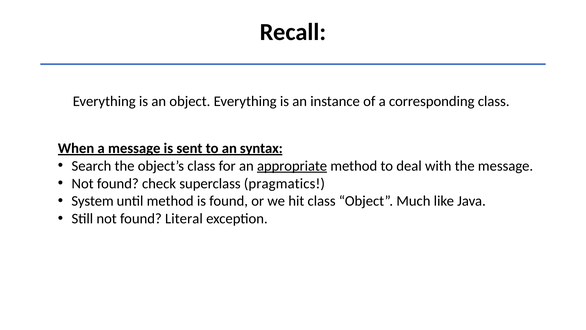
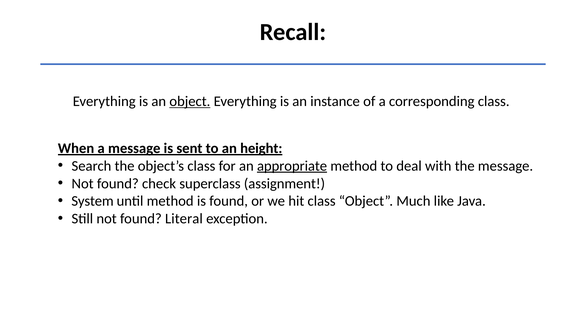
object at (190, 101) underline: none -> present
syntax: syntax -> height
pragmatics: pragmatics -> assignment
